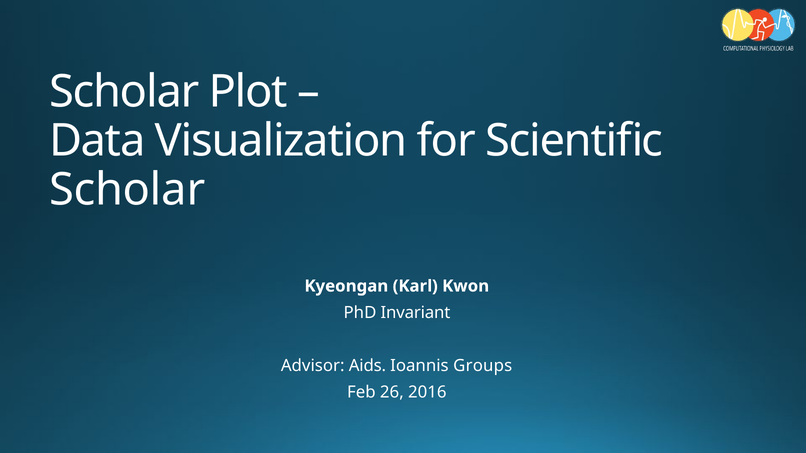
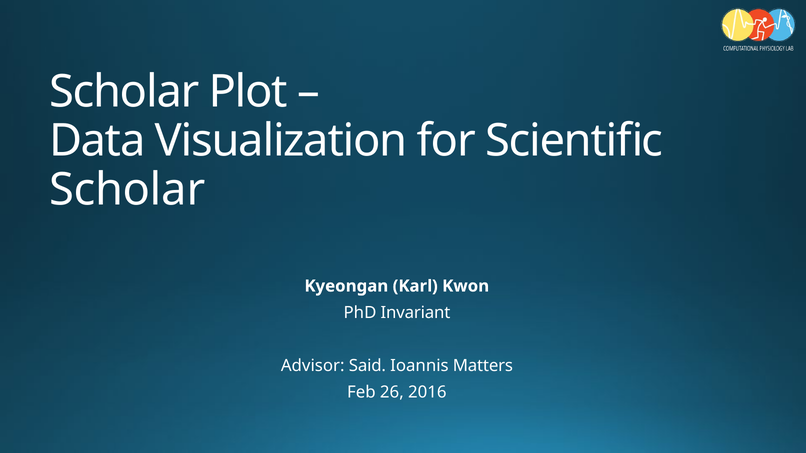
Aids: Aids -> Said
Groups: Groups -> Matters
